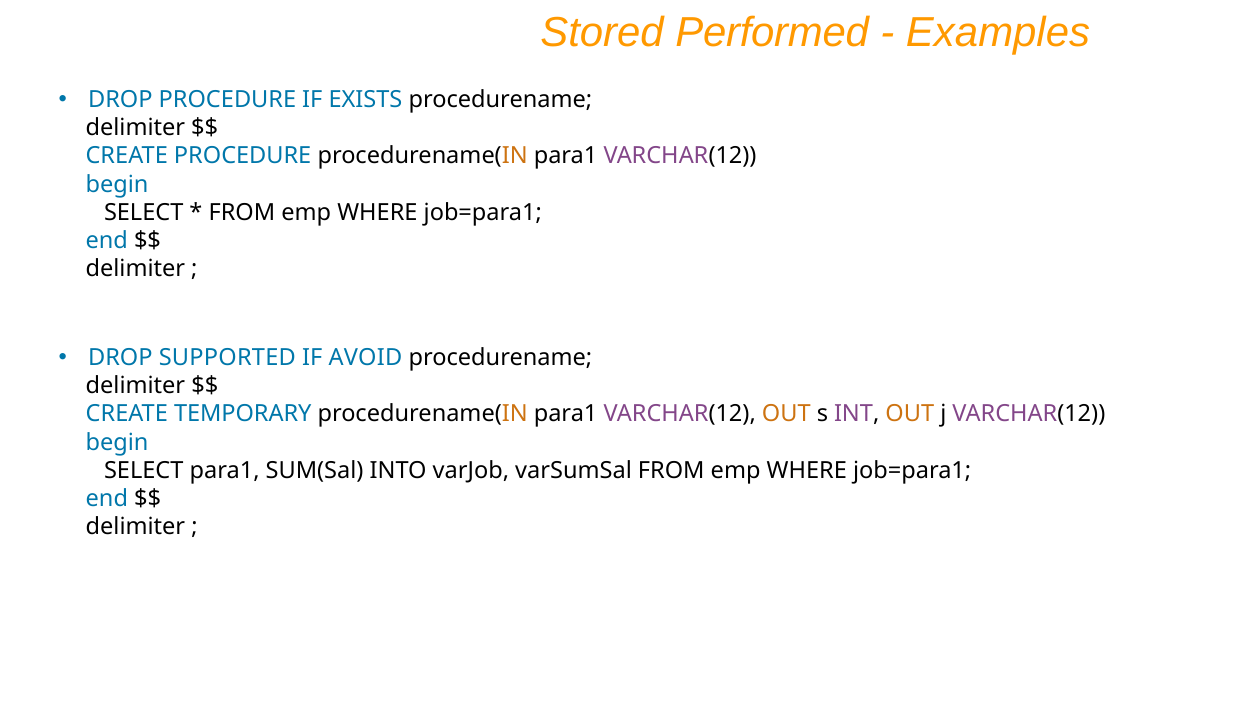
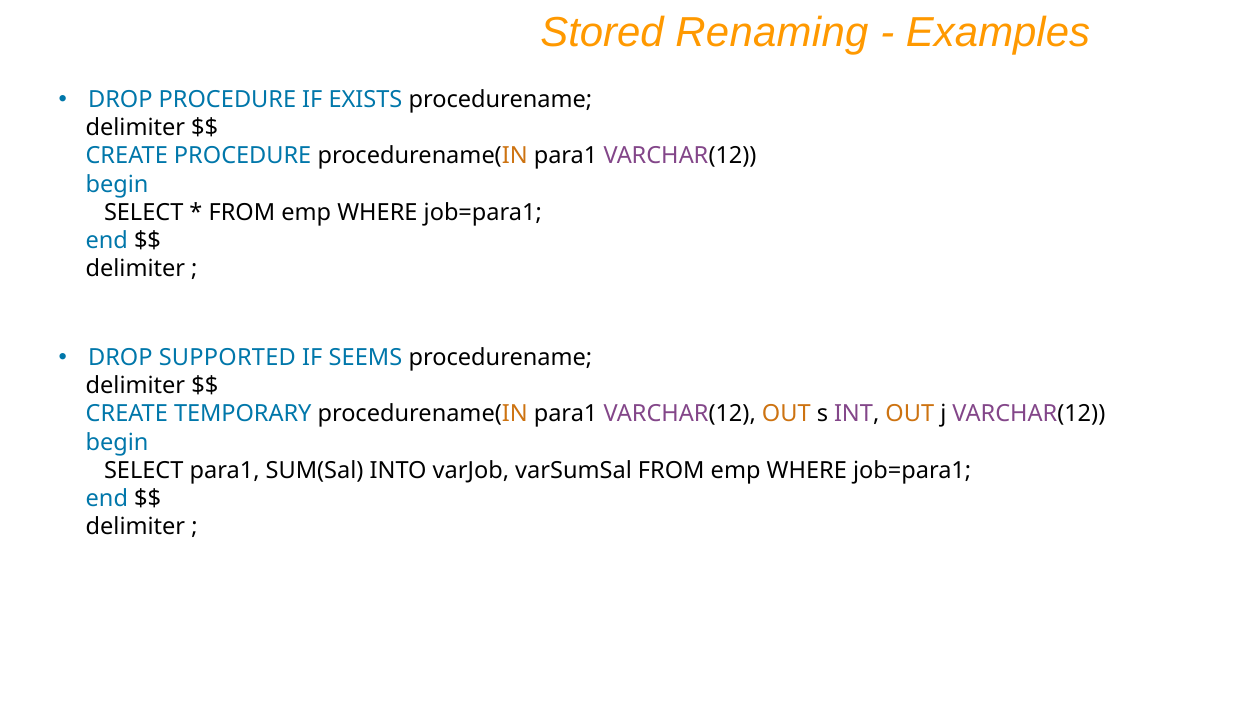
Performed: Performed -> Renaming
AVOID: AVOID -> SEEMS
